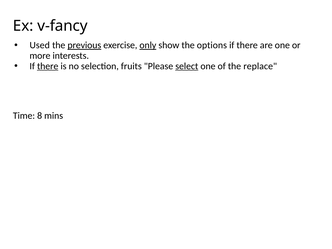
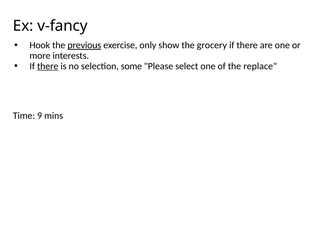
Used: Used -> Hook
only underline: present -> none
options: options -> grocery
fruits: fruits -> some
select underline: present -> none
8: 8 -> 9
